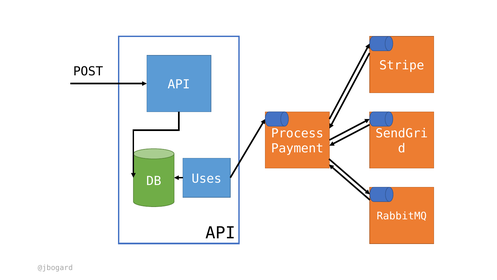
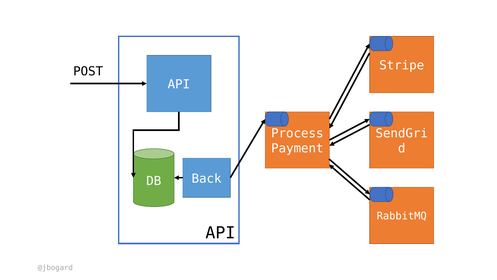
Uses: Uses -> Back
